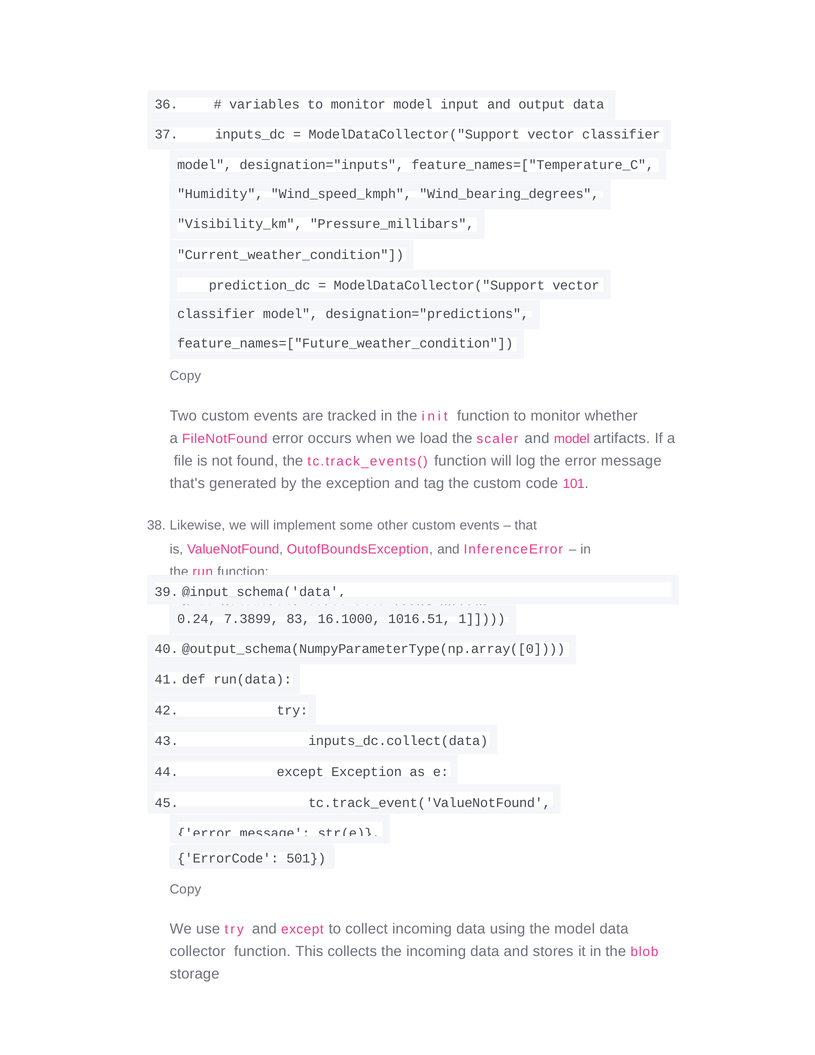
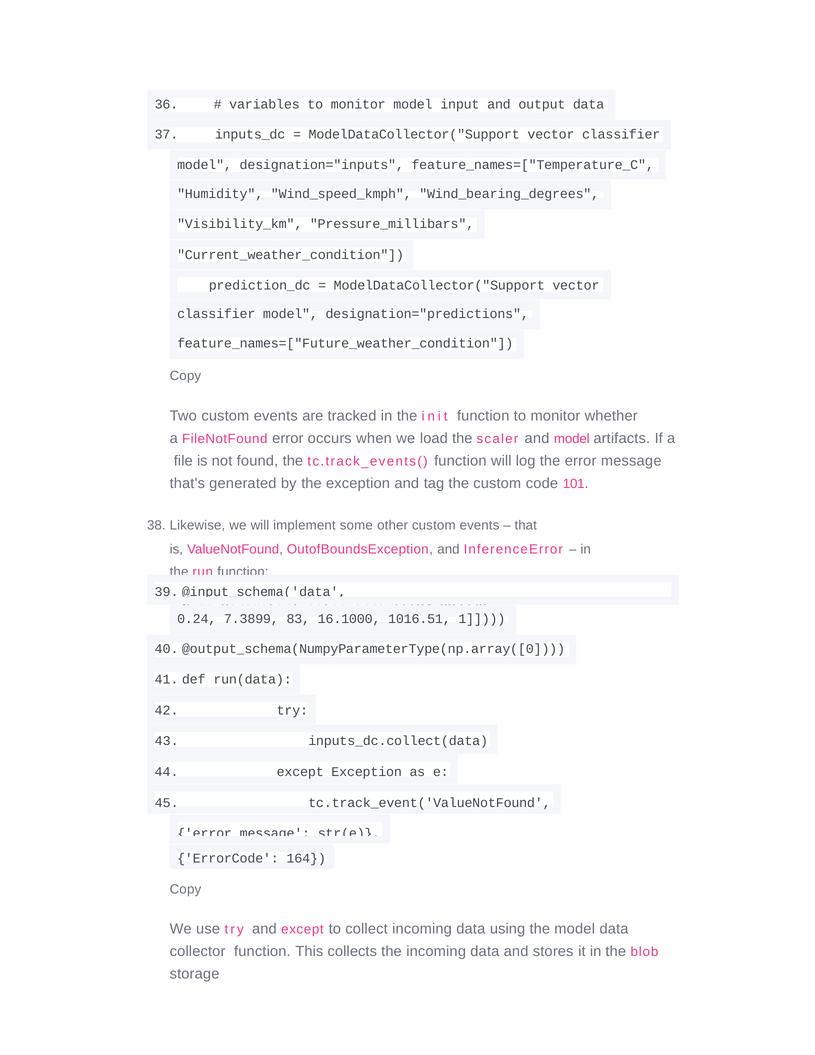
501: 501 -> 164
